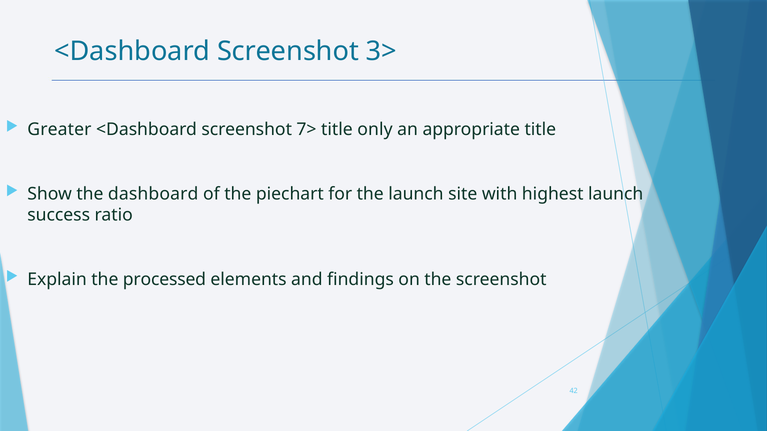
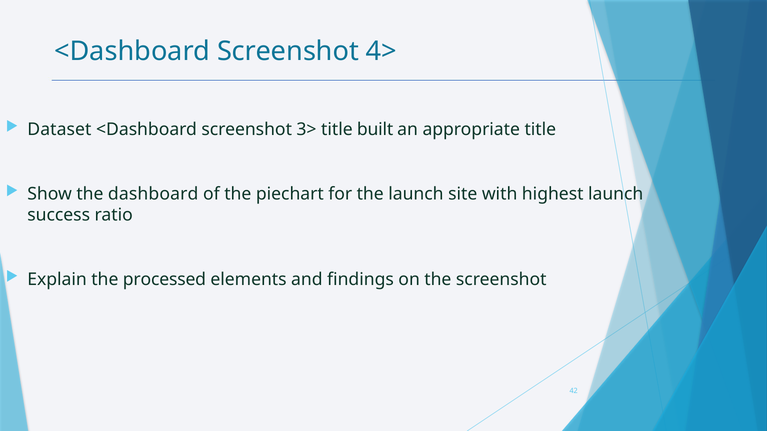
3>: 3> -> 4>
Greater: Greater -> Dataset
7>: 7> -> 3>
only: only -> built
